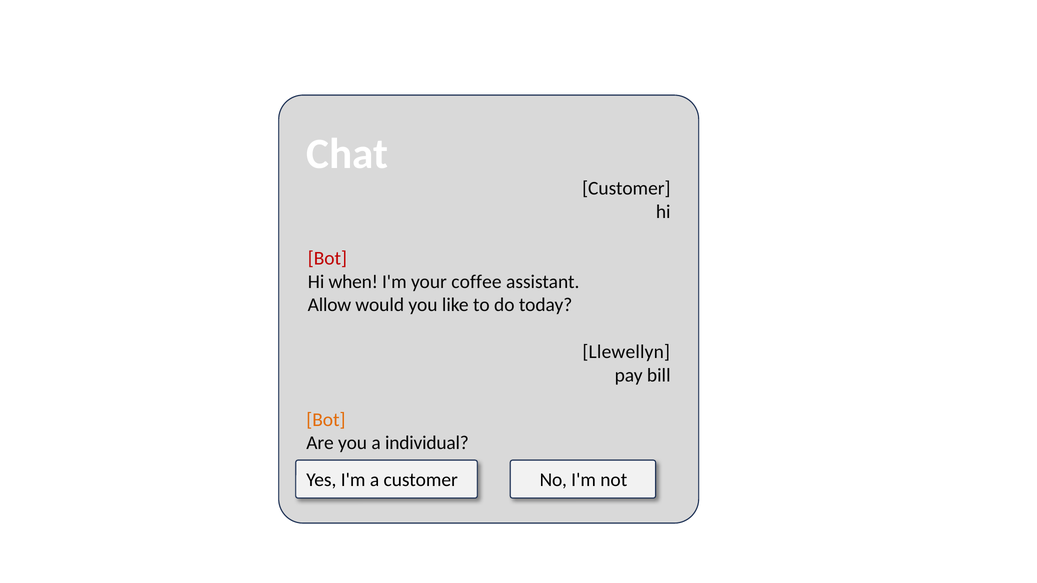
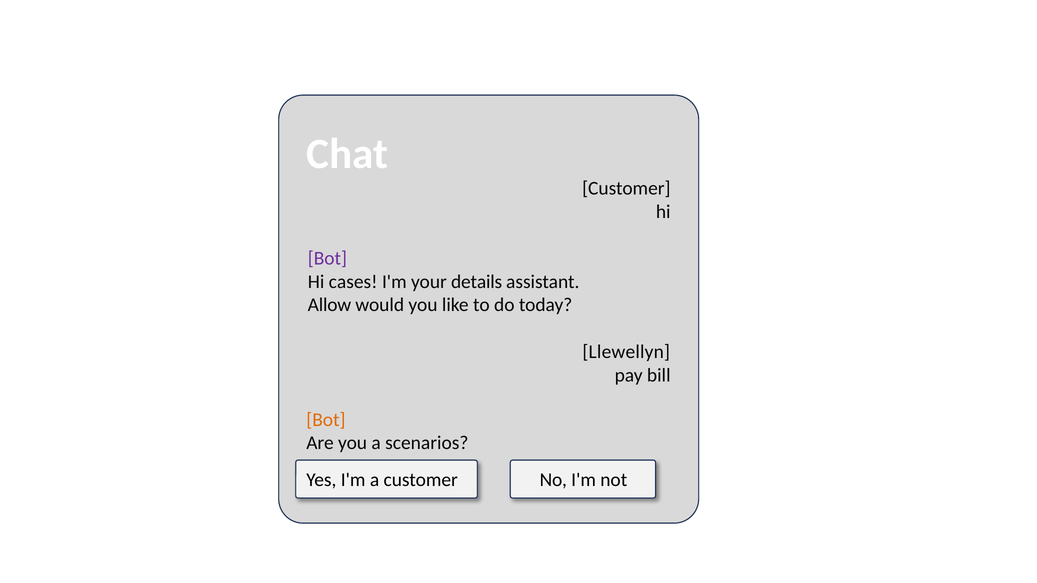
Bot at (327, 258) colour: red -> purple
when: when -> cases
coffee: coffee -> details
individual: individual -> scenarios
